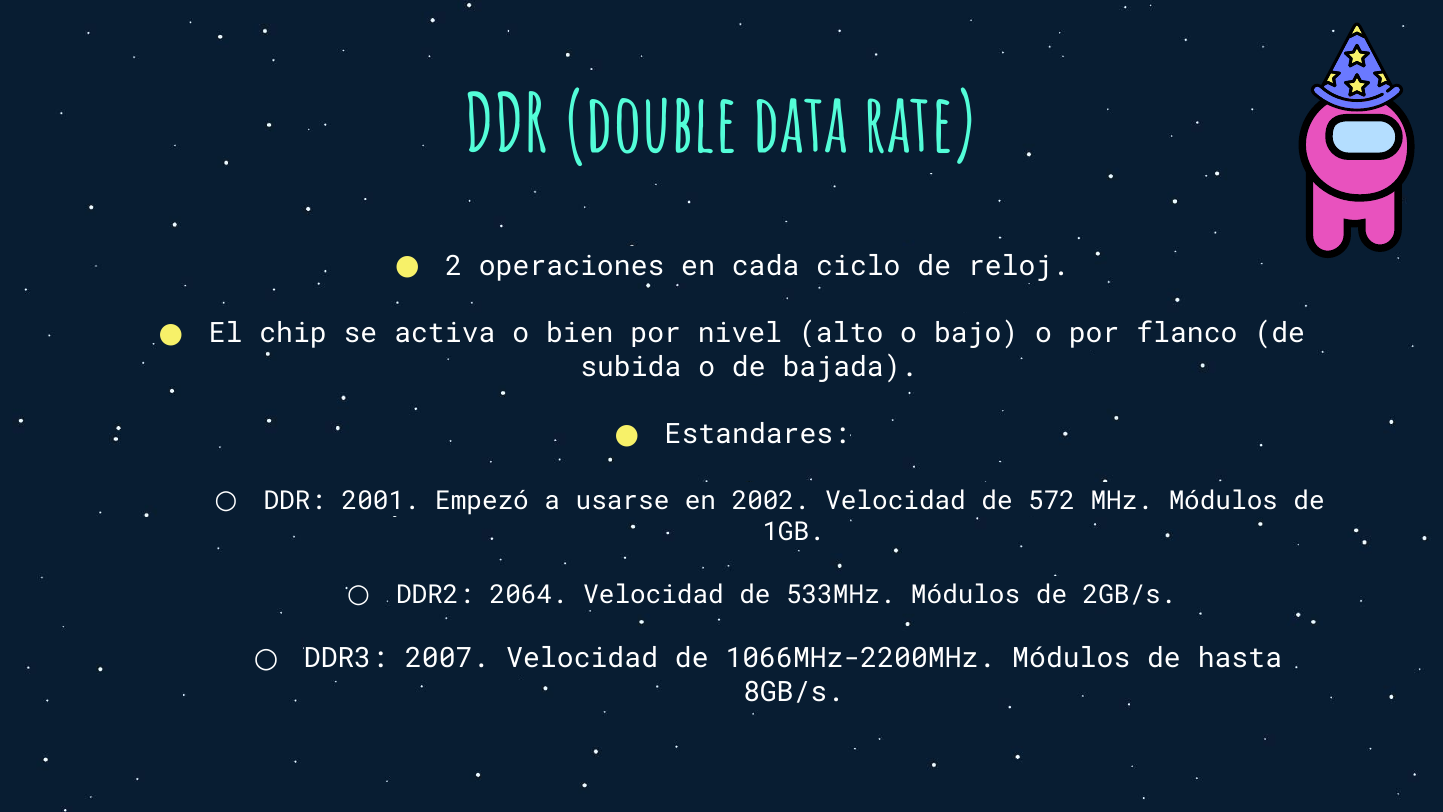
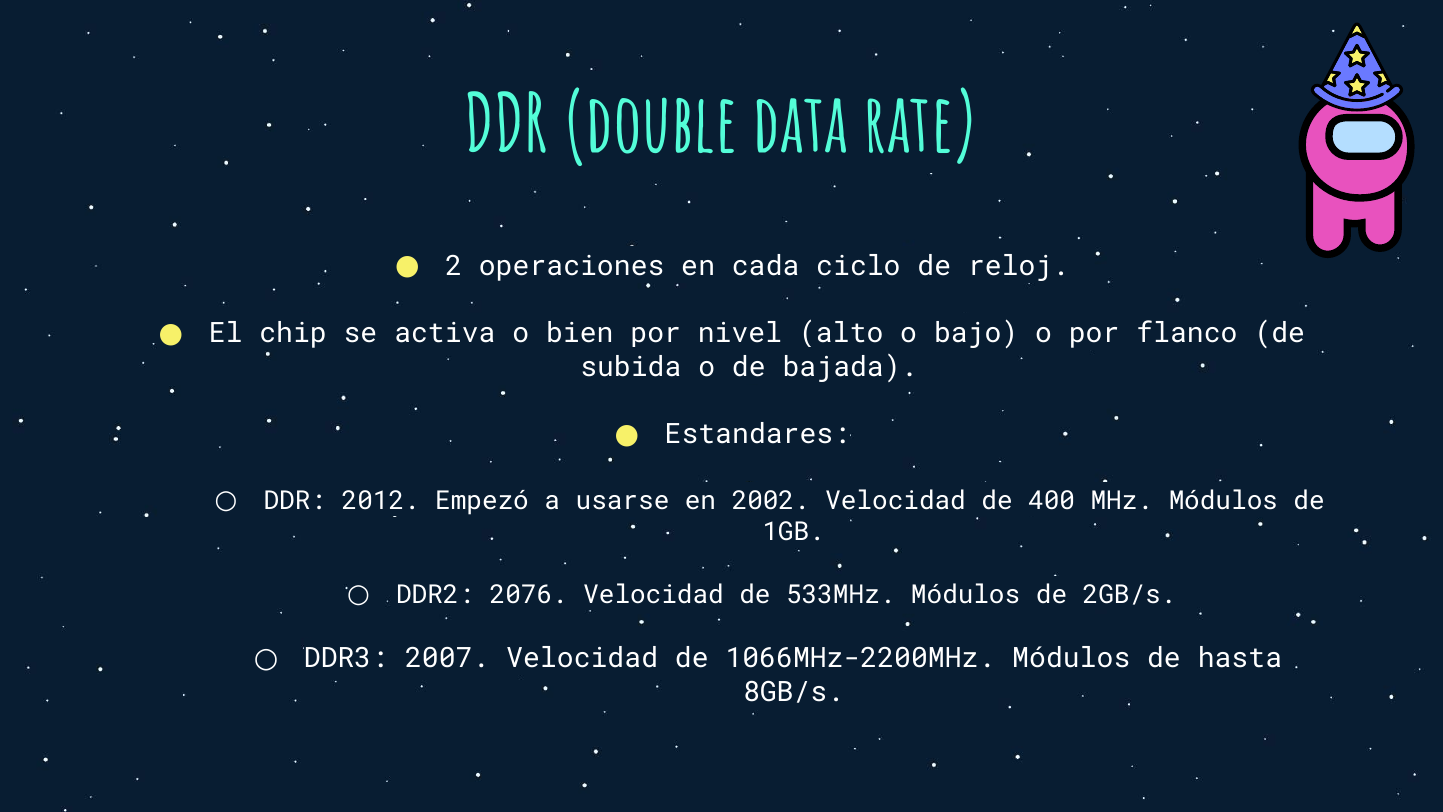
2001: 2001 -> 2012
572: 572 -> 400
2064: 2064 -> 2076
